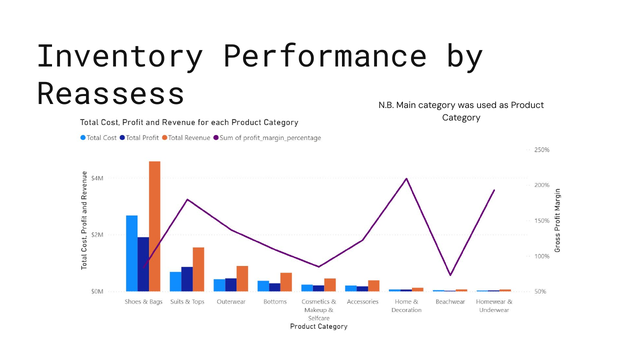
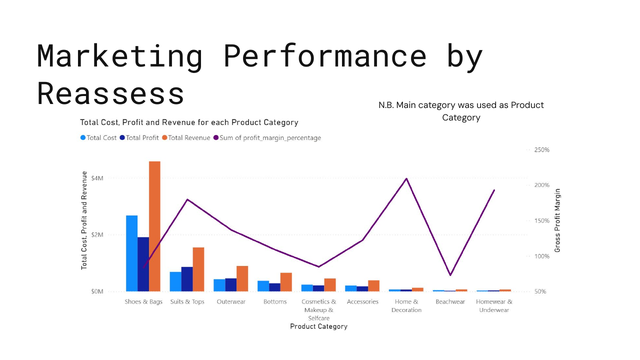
Inventory: Inventory -> Marketing
